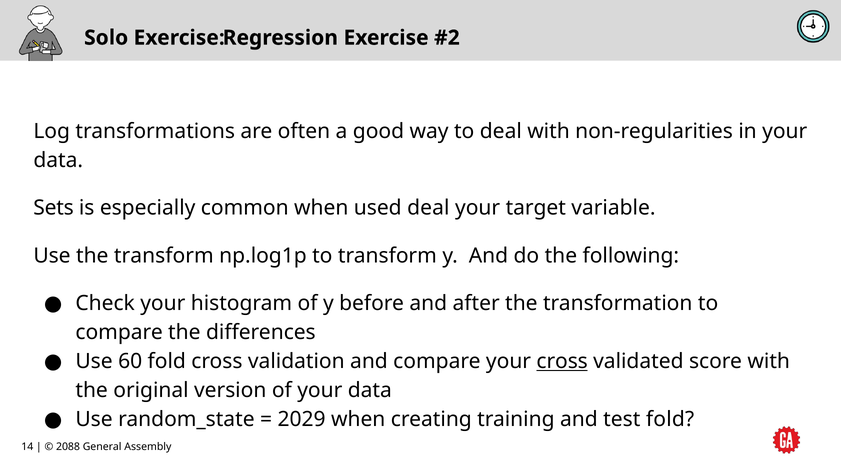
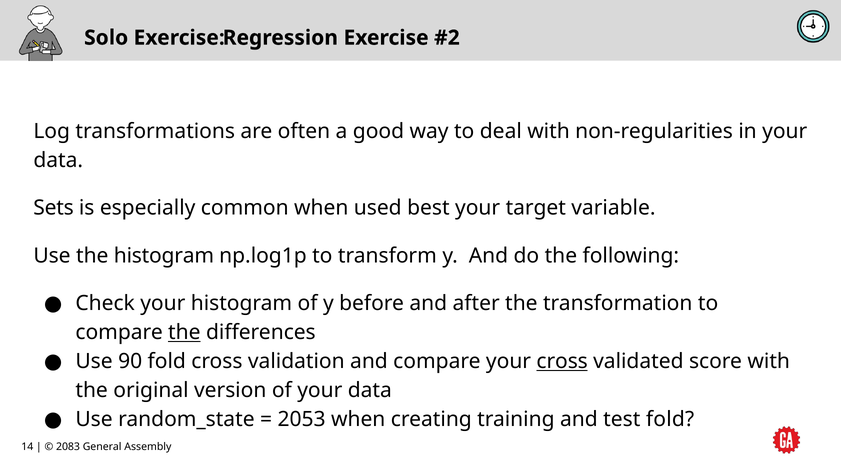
used deal: deal -> best
the transform: transform -> histogram
the at (184, 332) underline: none -> present
60: 60 -> 90
2029: 2029 -> 2053
2088: 2088 -> 2083
